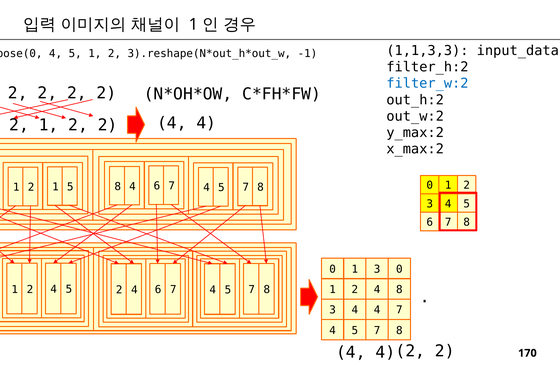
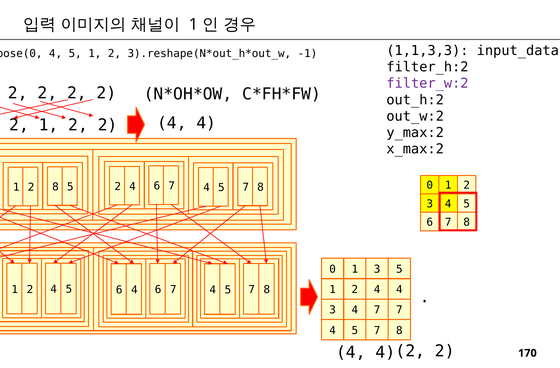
filter_w:2 colour: blue -> purple
1 2 1: 1 -> 8
5 8: 8 -> 2
3 0: 0 -> 5
2 4 5 2: 2 -> 6
2 4 8: 8 -> 4
3 4 4: 4 -> 7
